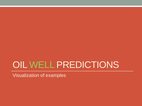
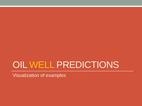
WELL colour: light green -> yellow
